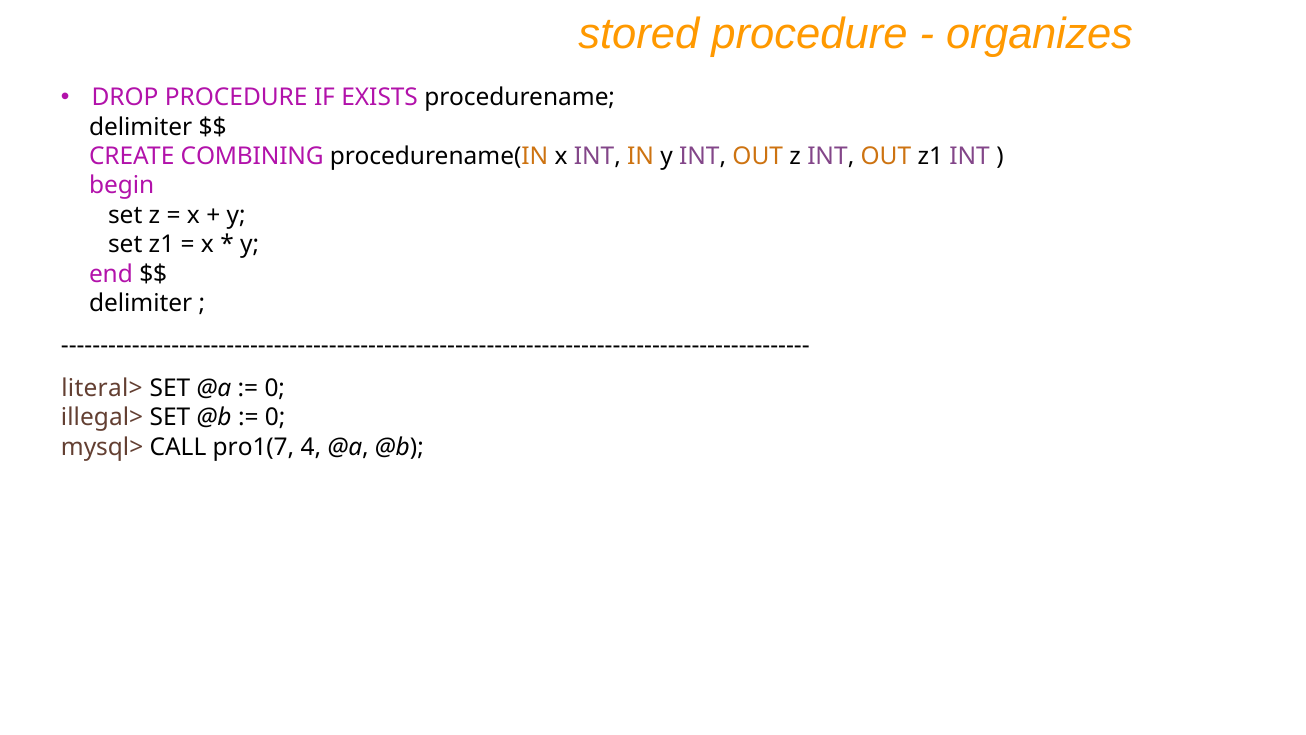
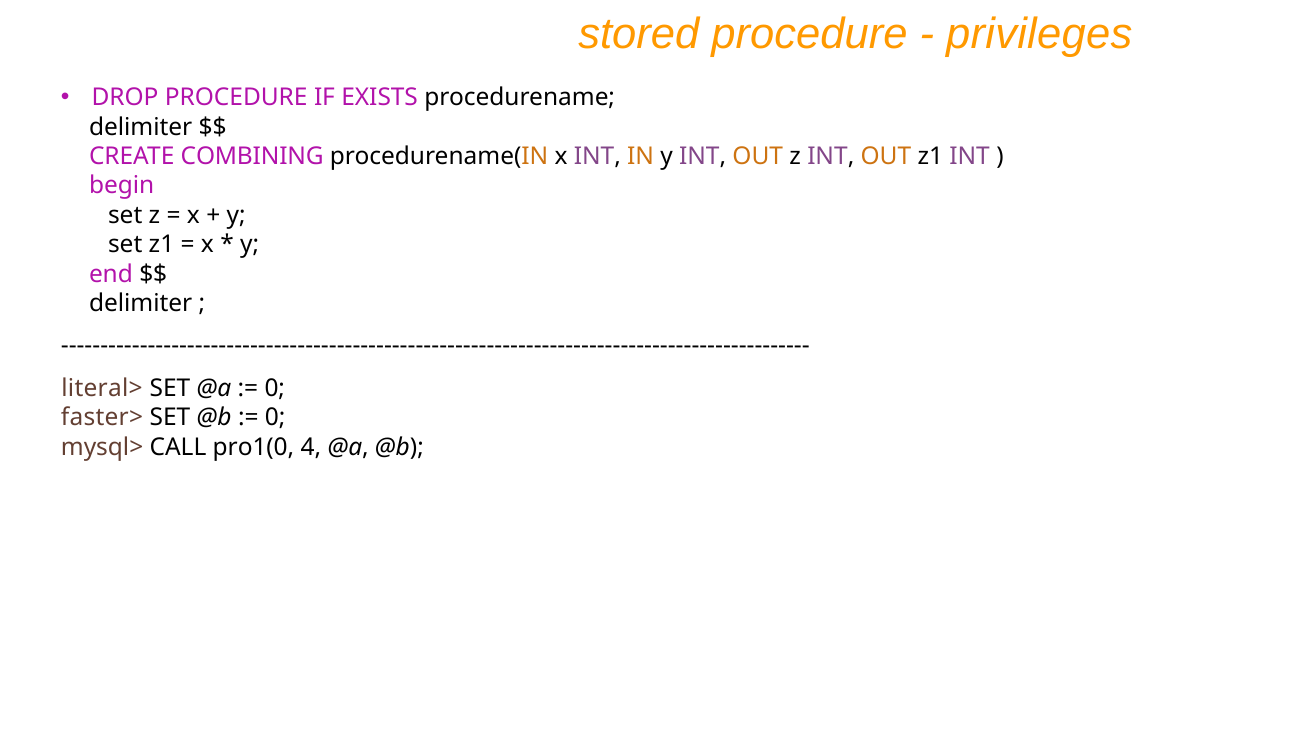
organizes: organizes -> privileges
illegal>: illegal> -> faster>
pro1(7: pro1(7 -> pro1(0
